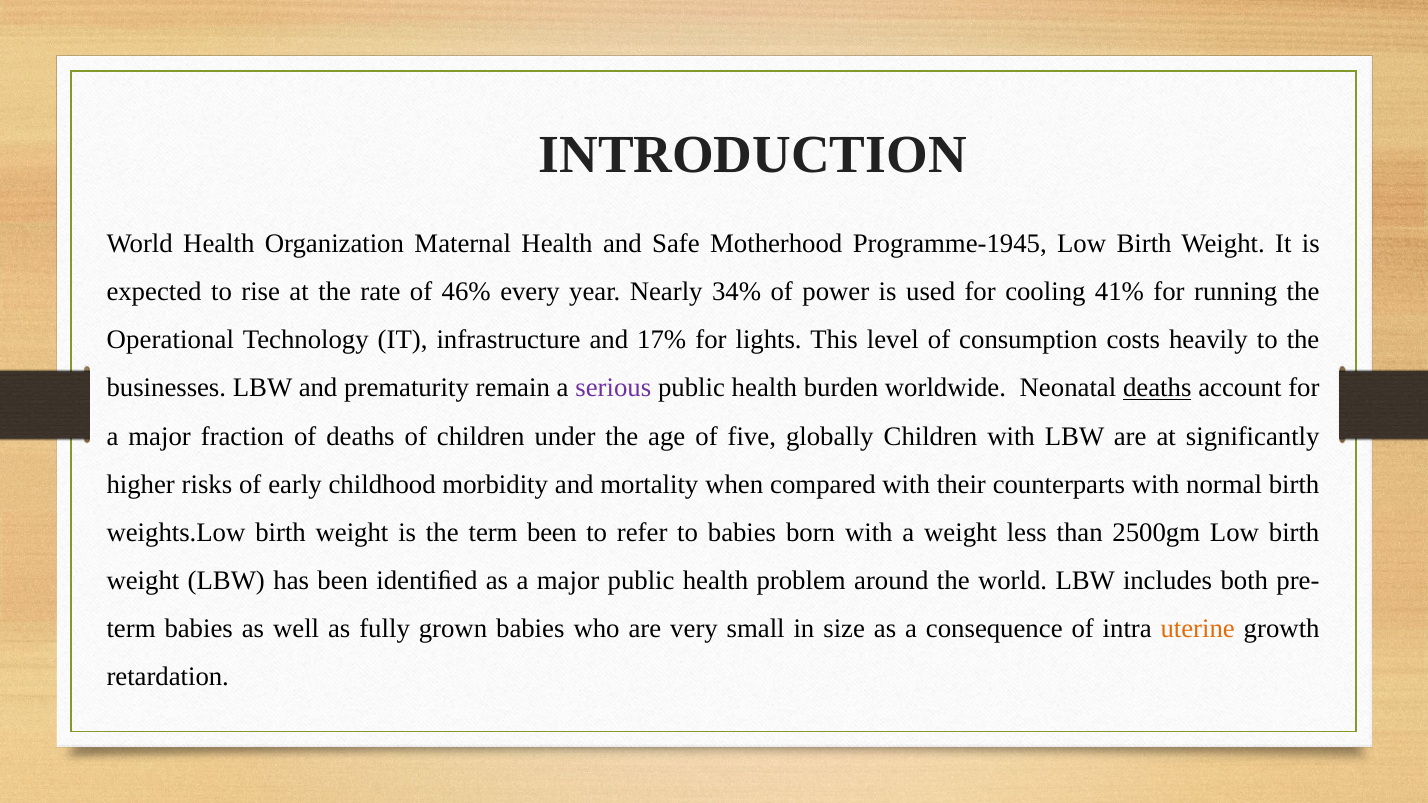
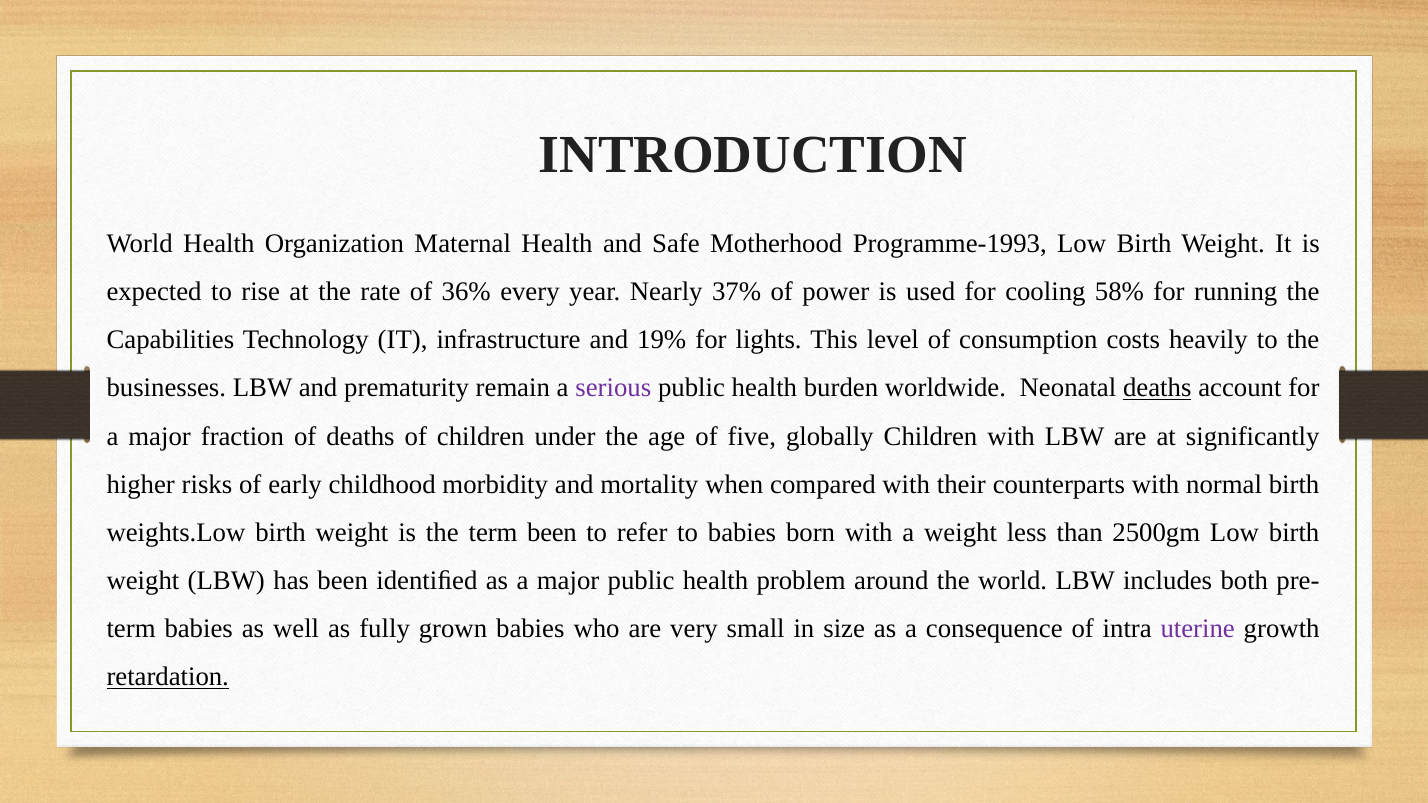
Programme-1945: Programme-1945 -> Programme-1993
46%: 46% -> 36%
34%: 34% -> 37%
41%: 41% -> 58%
Operational: Operational -> Capabilities
17%: 17% -> 19%
uterine colour: orange -> purple
retardation underline: none -> present
